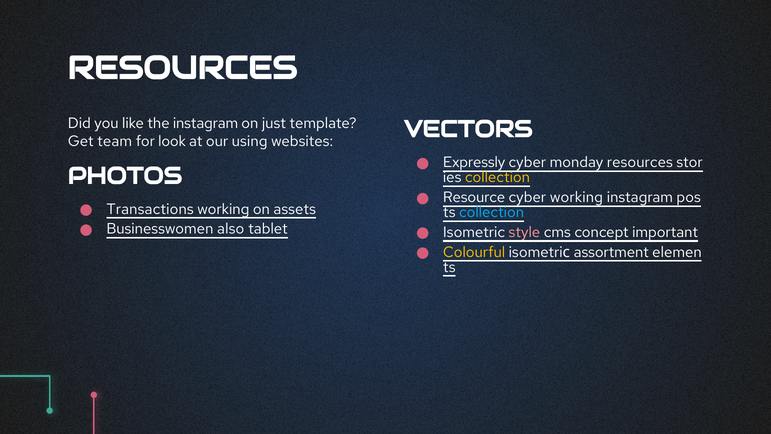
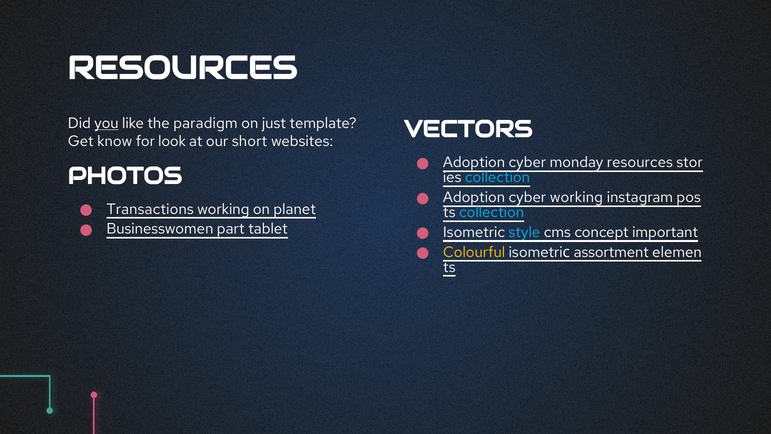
you underline: none -> present
the instagram: instagram -> paradigm
team: team -> know
using: using -> short
Expressly at (474, 162): Expressly -> Adoption
collection at (497, 177) colour: yellow -> light blue
Resource at (474, 197): Resource -> Adoption
assets: assets -> planet
also: also -> part
style colour: pink -> light blue
